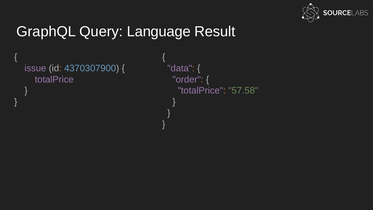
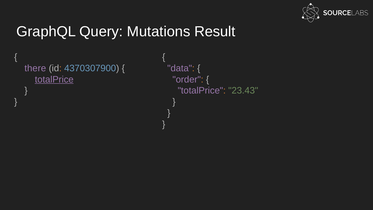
Language: Language -> Mutations
issue: issue -> there
totalPrice at (54, 79) underline: none -> present
57.58: 57.58 -> 23.43
